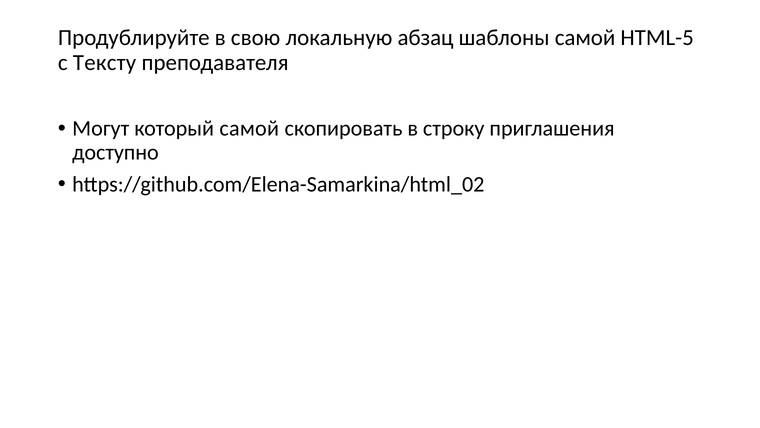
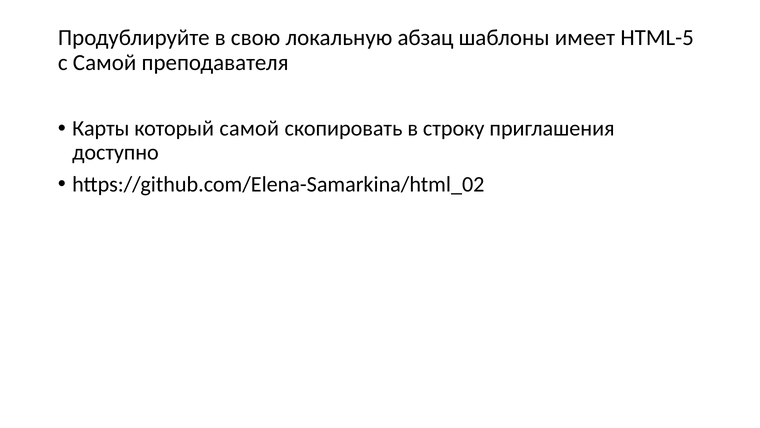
шаблоны самой: самой -> имеет
c Тексту: Тексту -> Самой
Могут: Могут -> Карты
